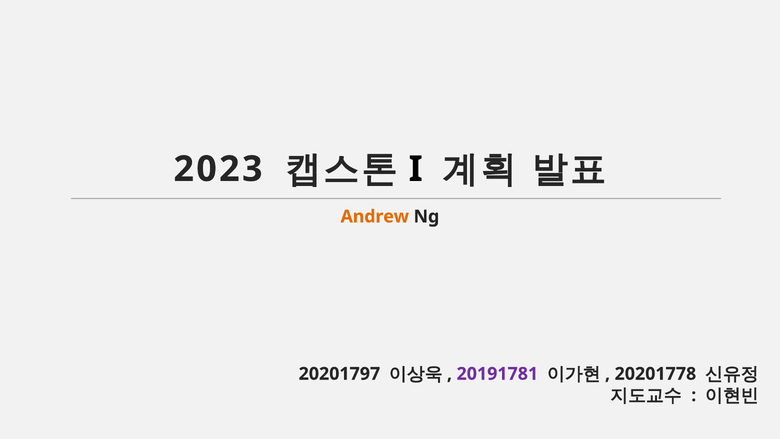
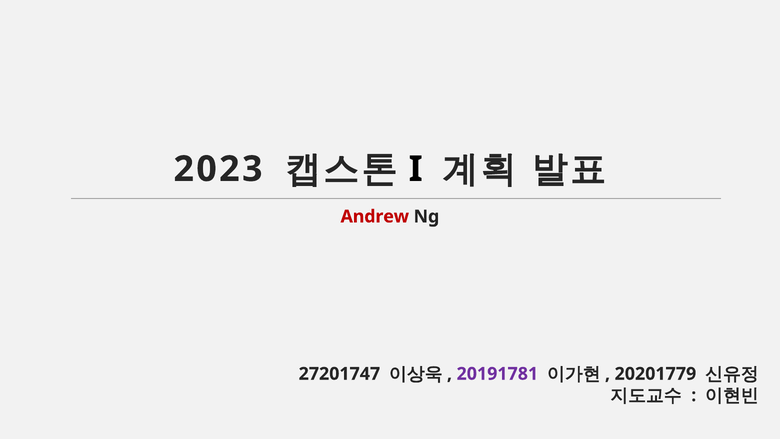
Andrew colour: orange -> red
20201797: 20201797 -> 27201747
20201778: 20201778 -> 20201779
